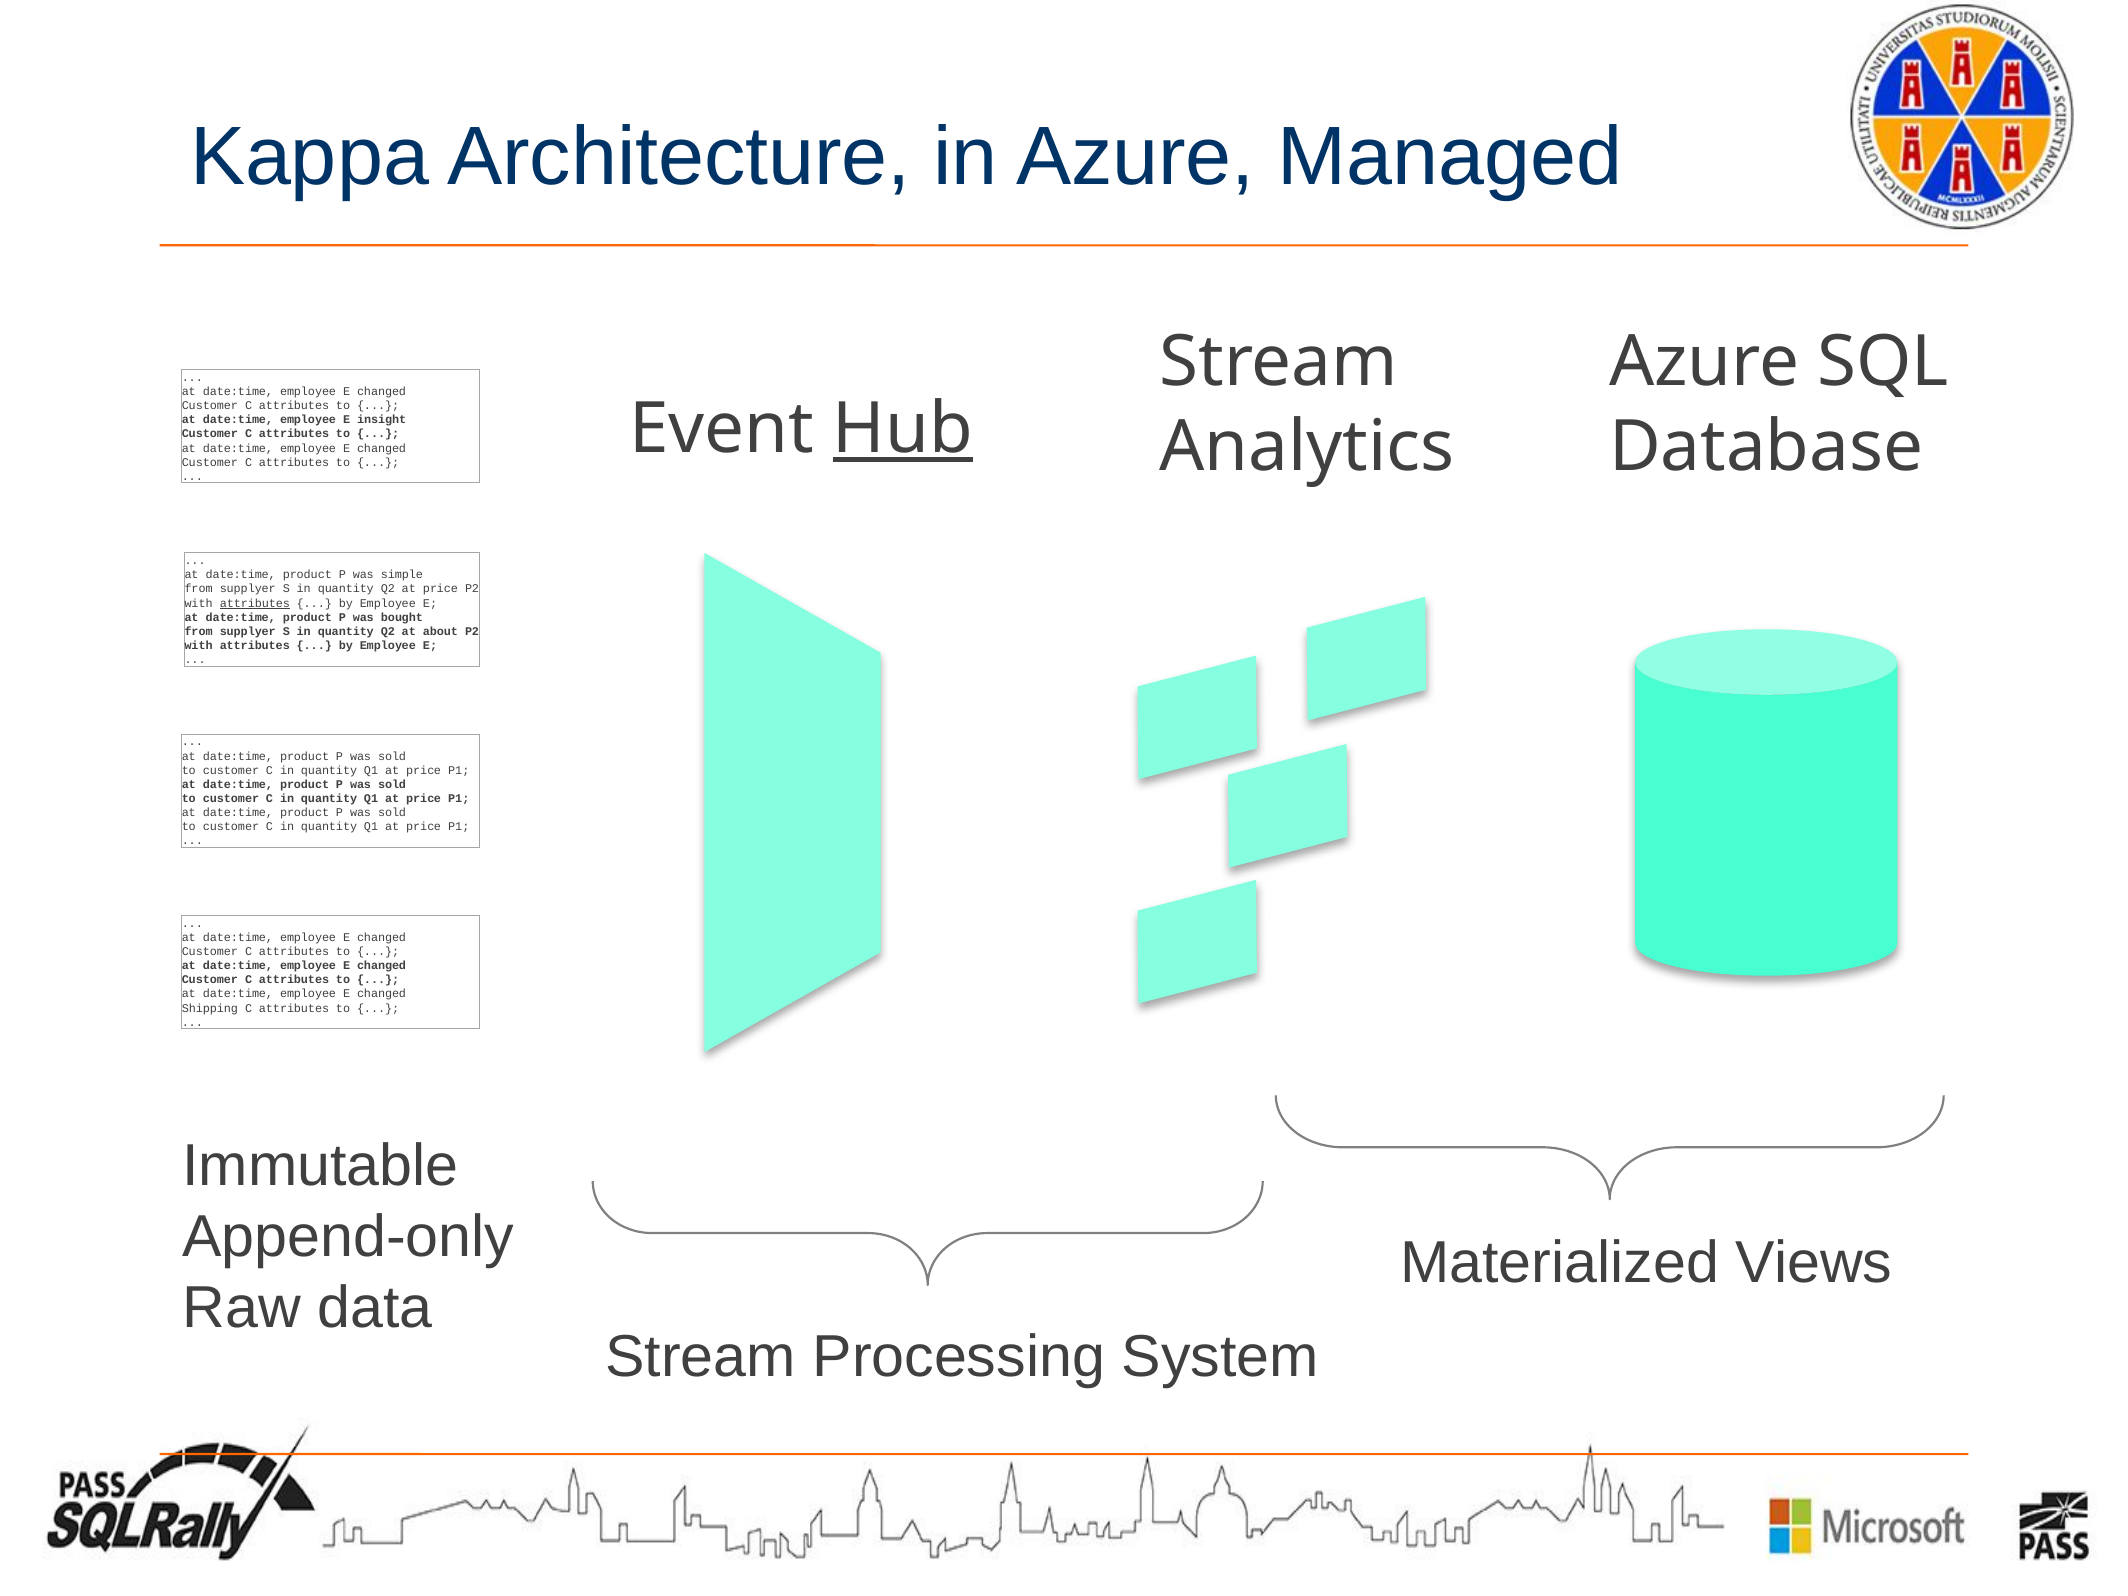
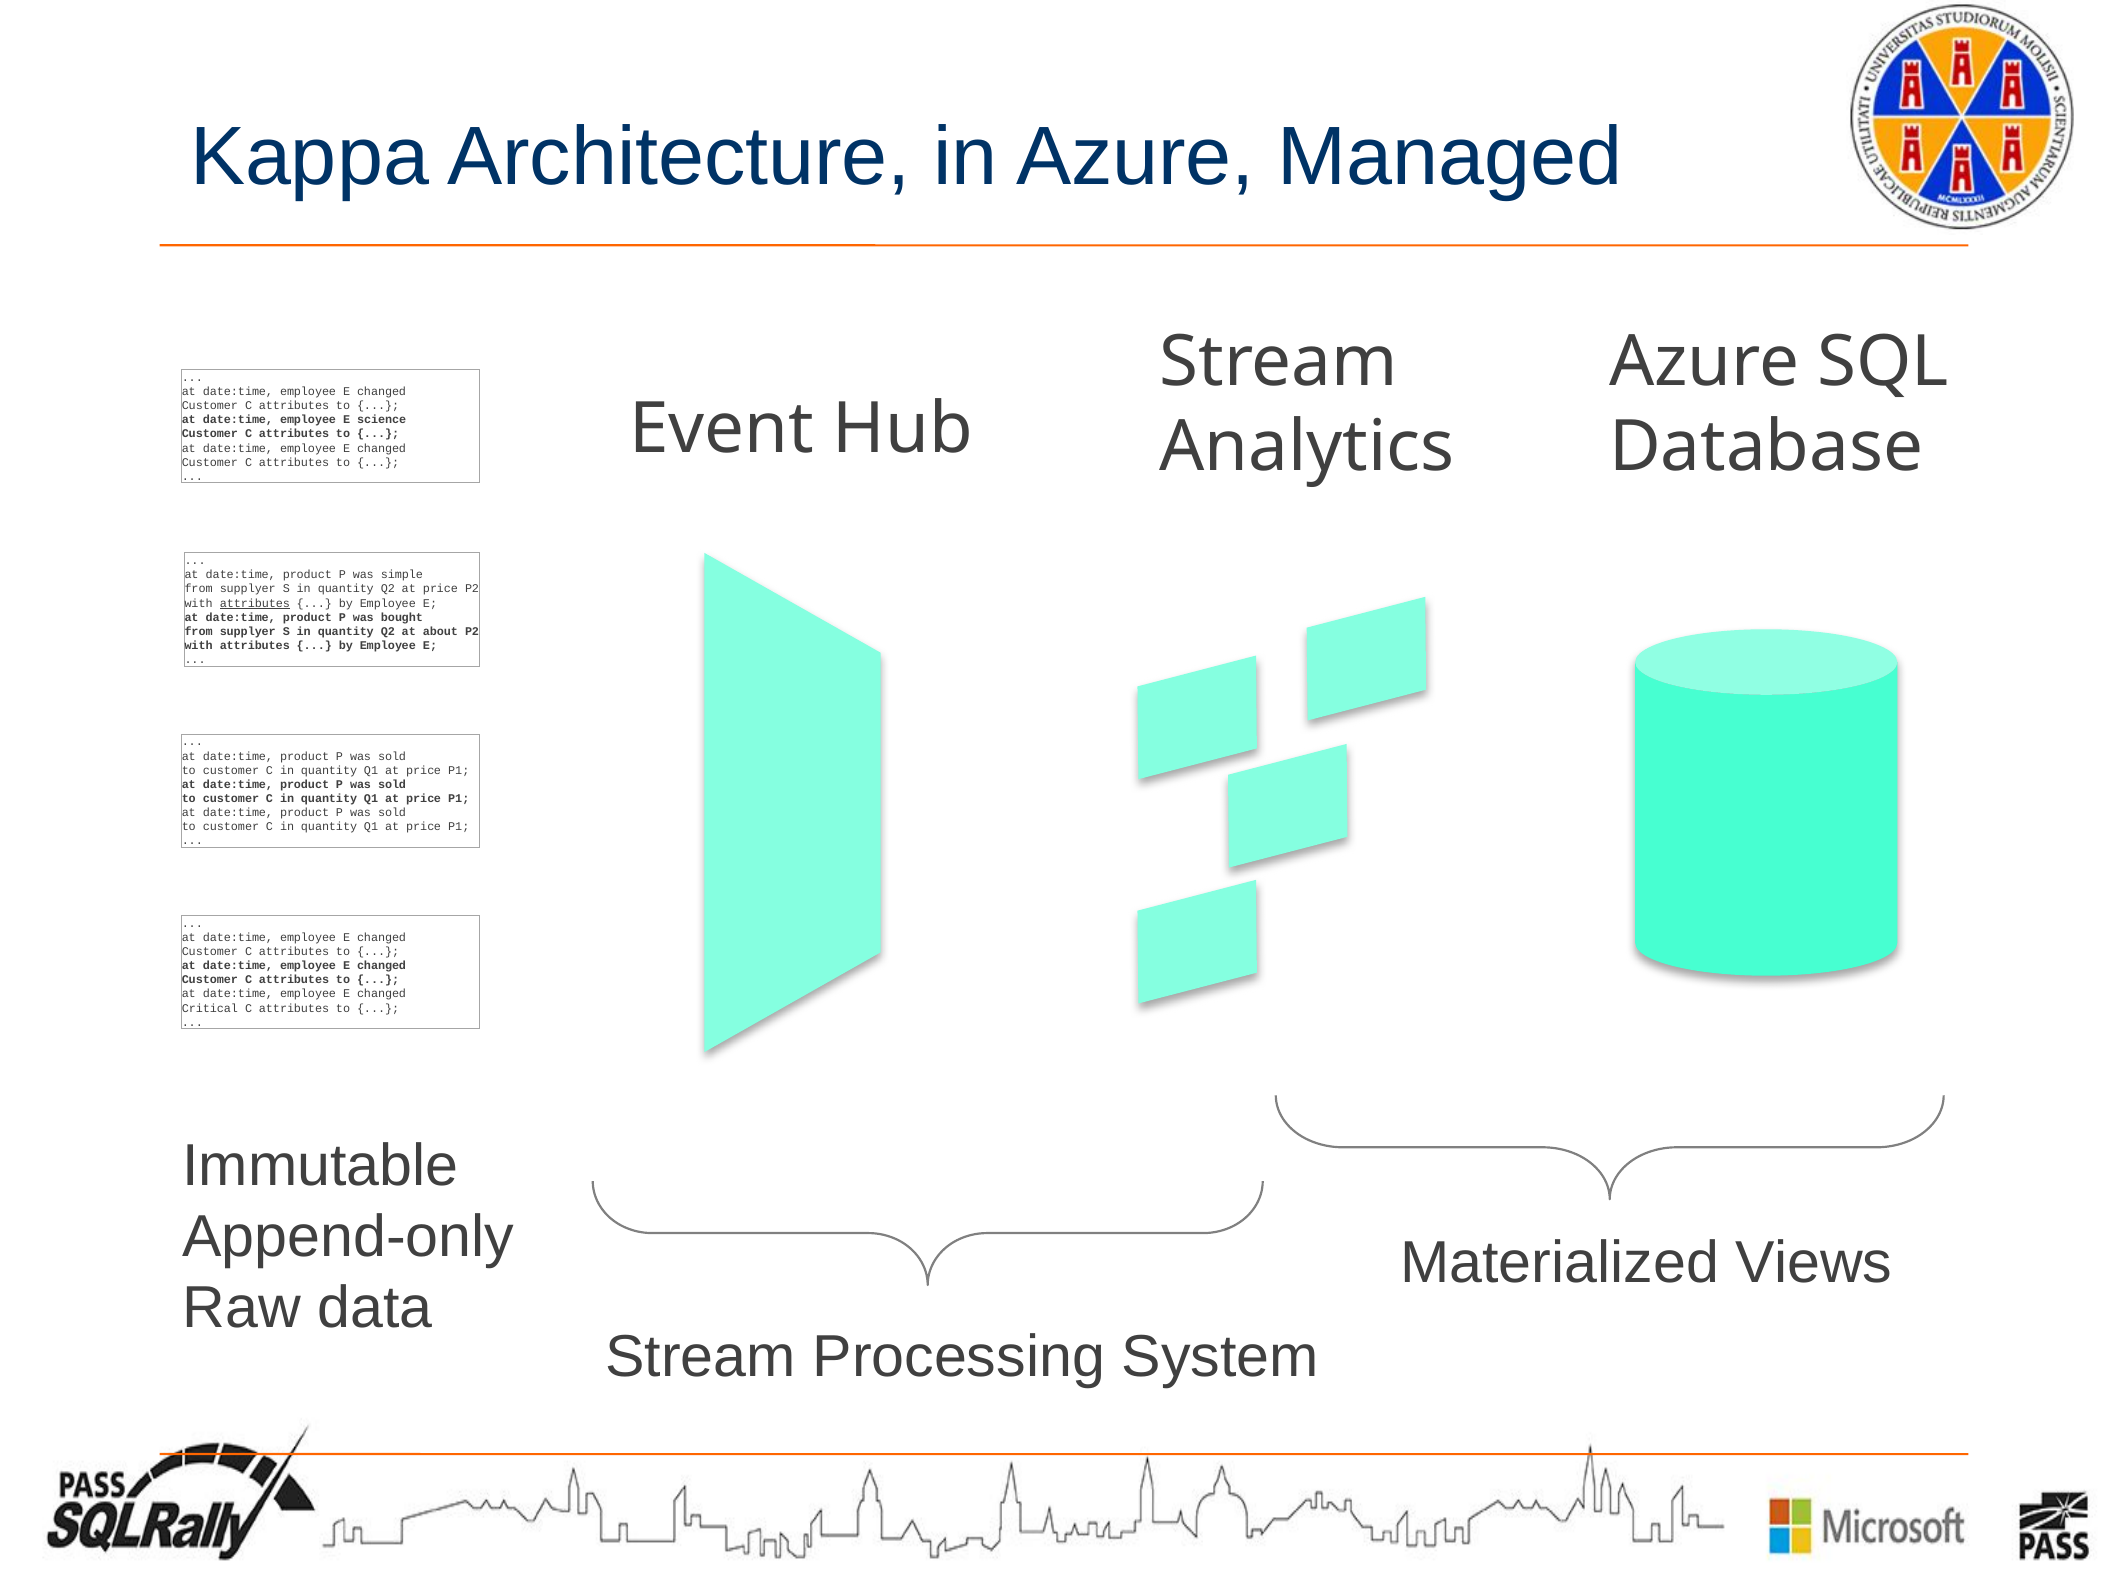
Hub underline: present -> none
insight: insight -> science
Shipping: Shipping -> Critical
